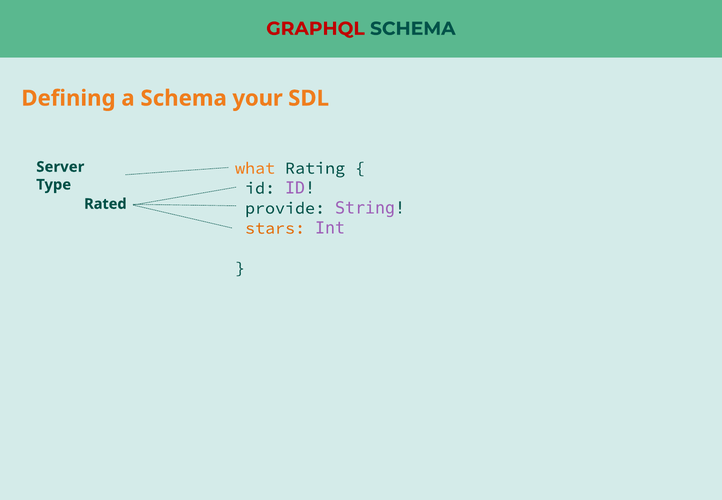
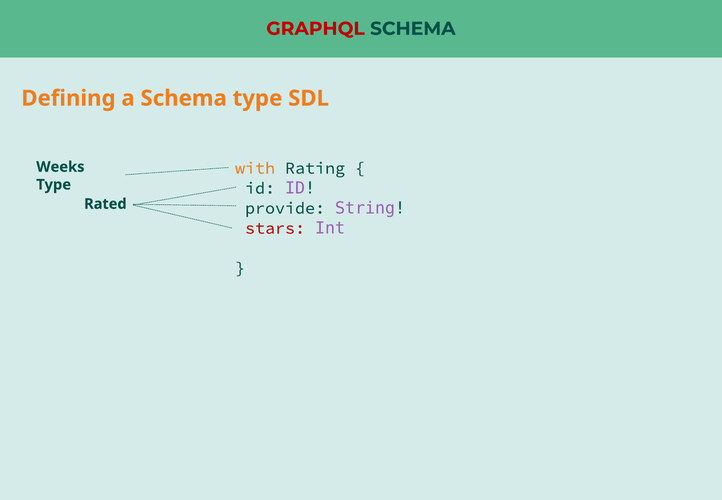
Schema your: your -> type
Server: Server -> Weeks
what: what -> with
stars colour: orange -> red
